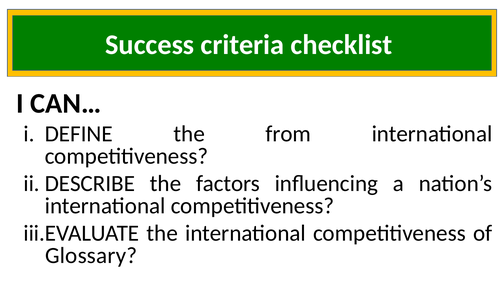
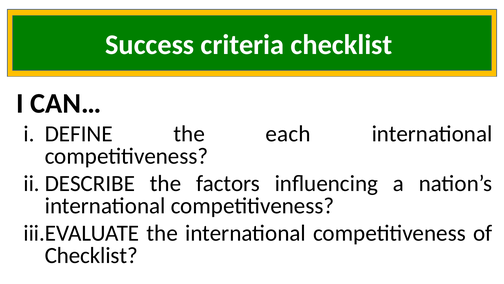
from: from -> each
Glossary at (91, 255): Glossary -> Checklist
